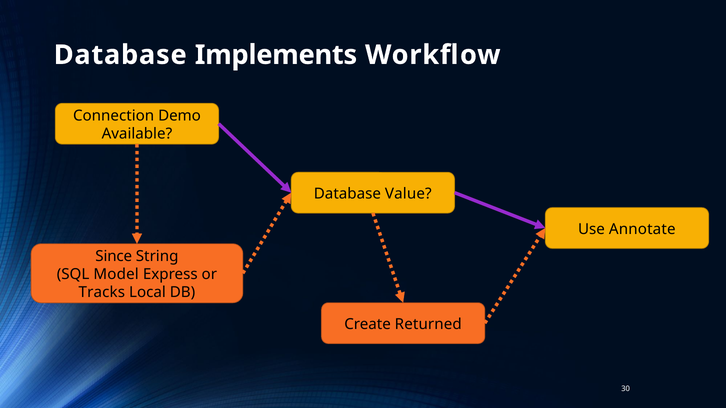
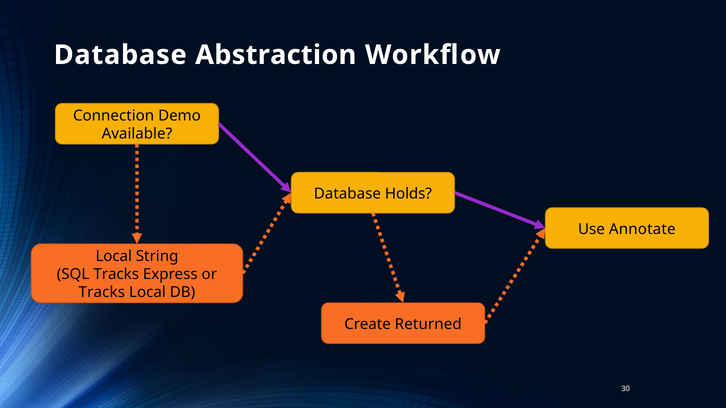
Implements: Implements -> Abstraction
Value: Value -> Holds
Since at (114, 256): Since -> Local
SQL Model: Model -> Tracks
